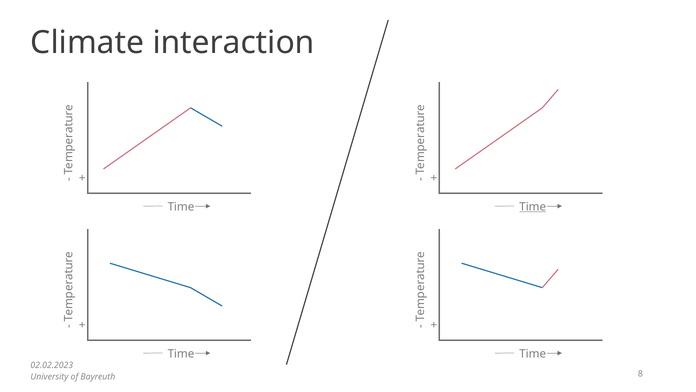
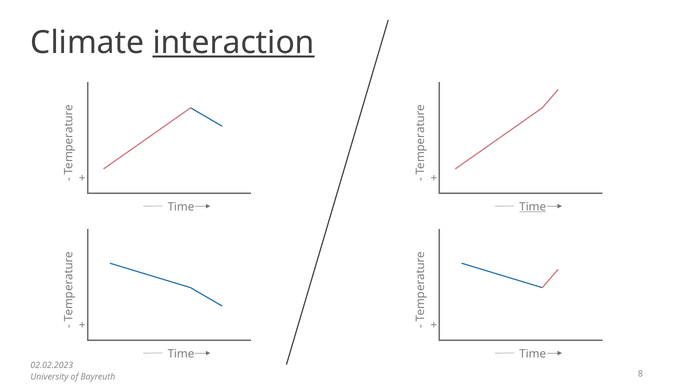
interaction underline: none -> present
